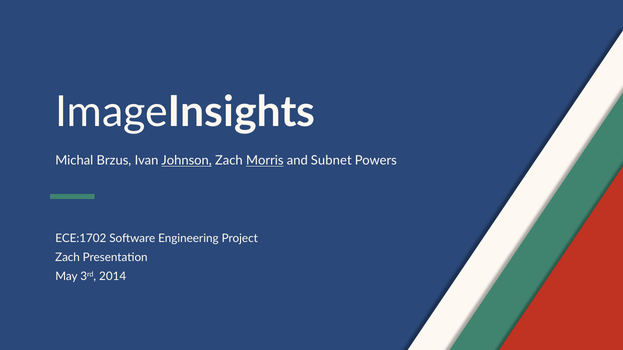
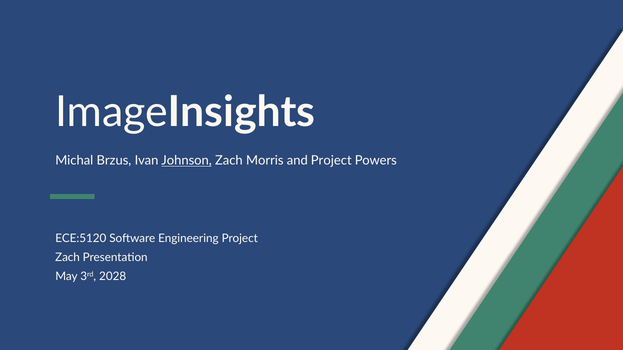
Morris underline: present -> none
and Subnet: Subnet -> Project
ECE:1702: ECE:1702 -> ECE:5120
2014: 2014 -> 2028
